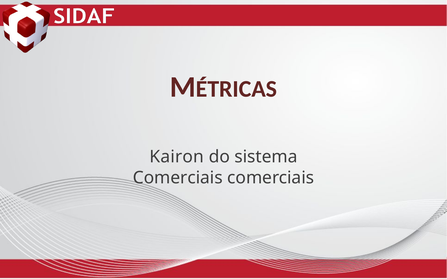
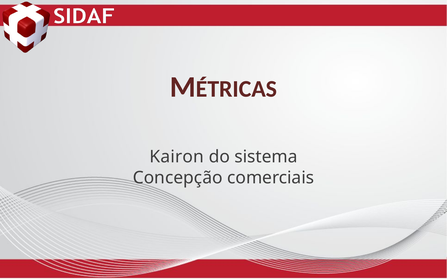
Comerciais at (178, 178): Comerciais -> Concepção
